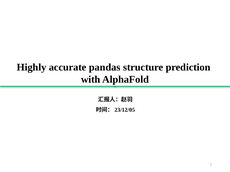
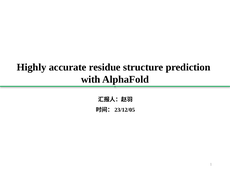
pandas: pandas -> residue
